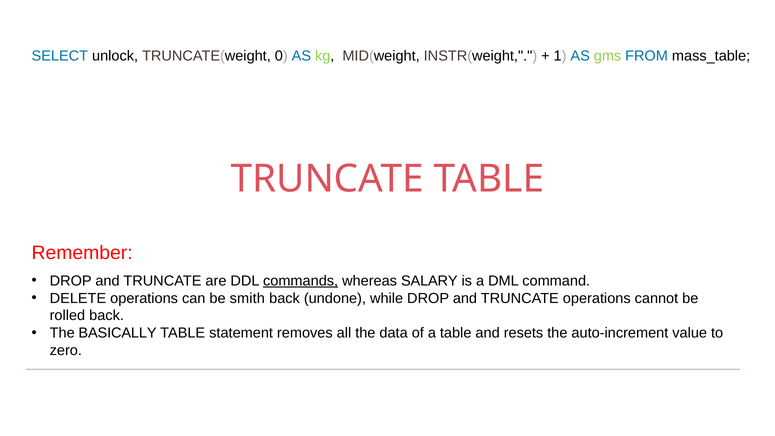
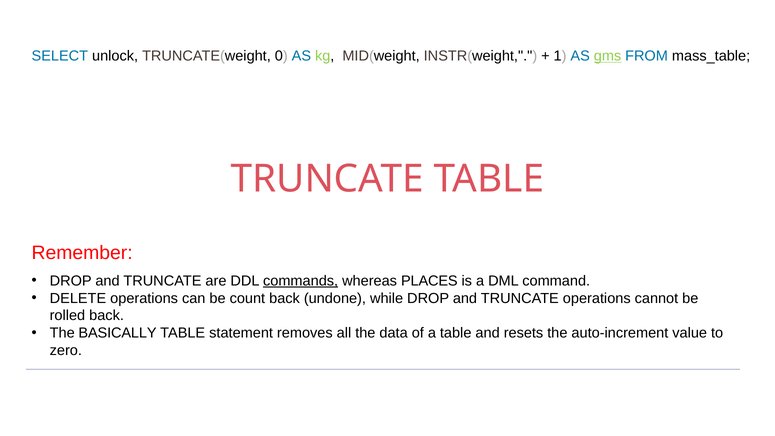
gms underline: none -> present
SALARY: SALARY -> PLACES
smith: smith -> count
